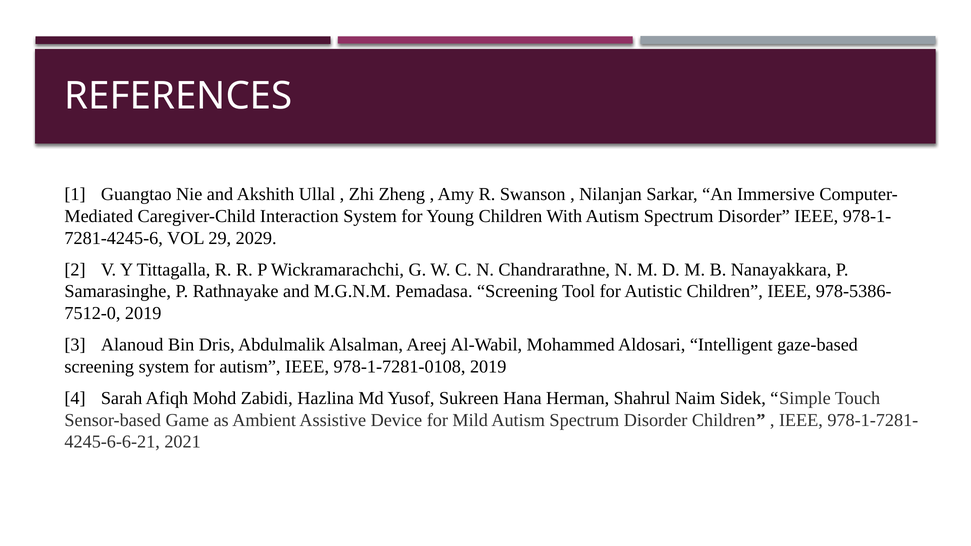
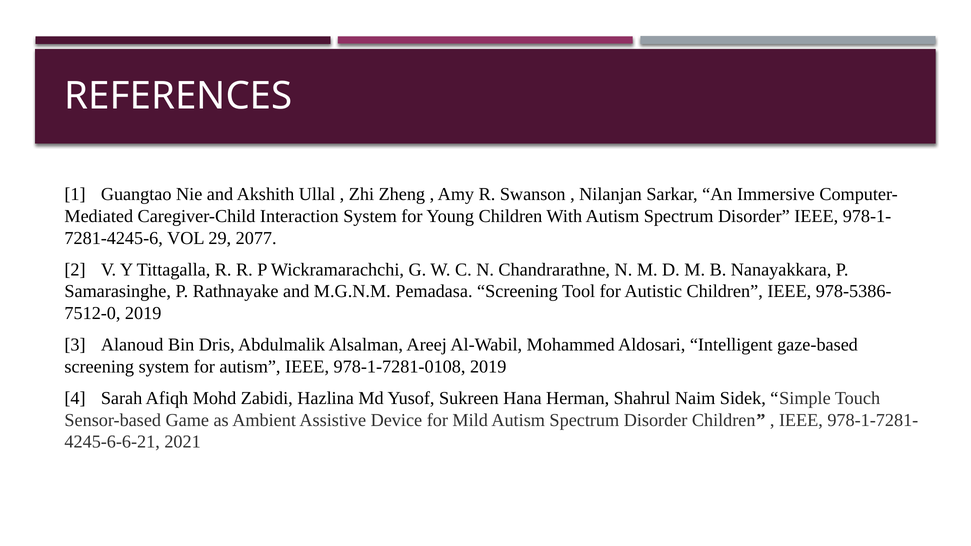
2029: 2029 -> 2077
